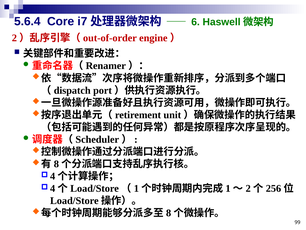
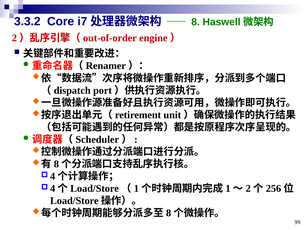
5.6.4: 5.6.4 -> 3.3.2
6: 6 -> 8
